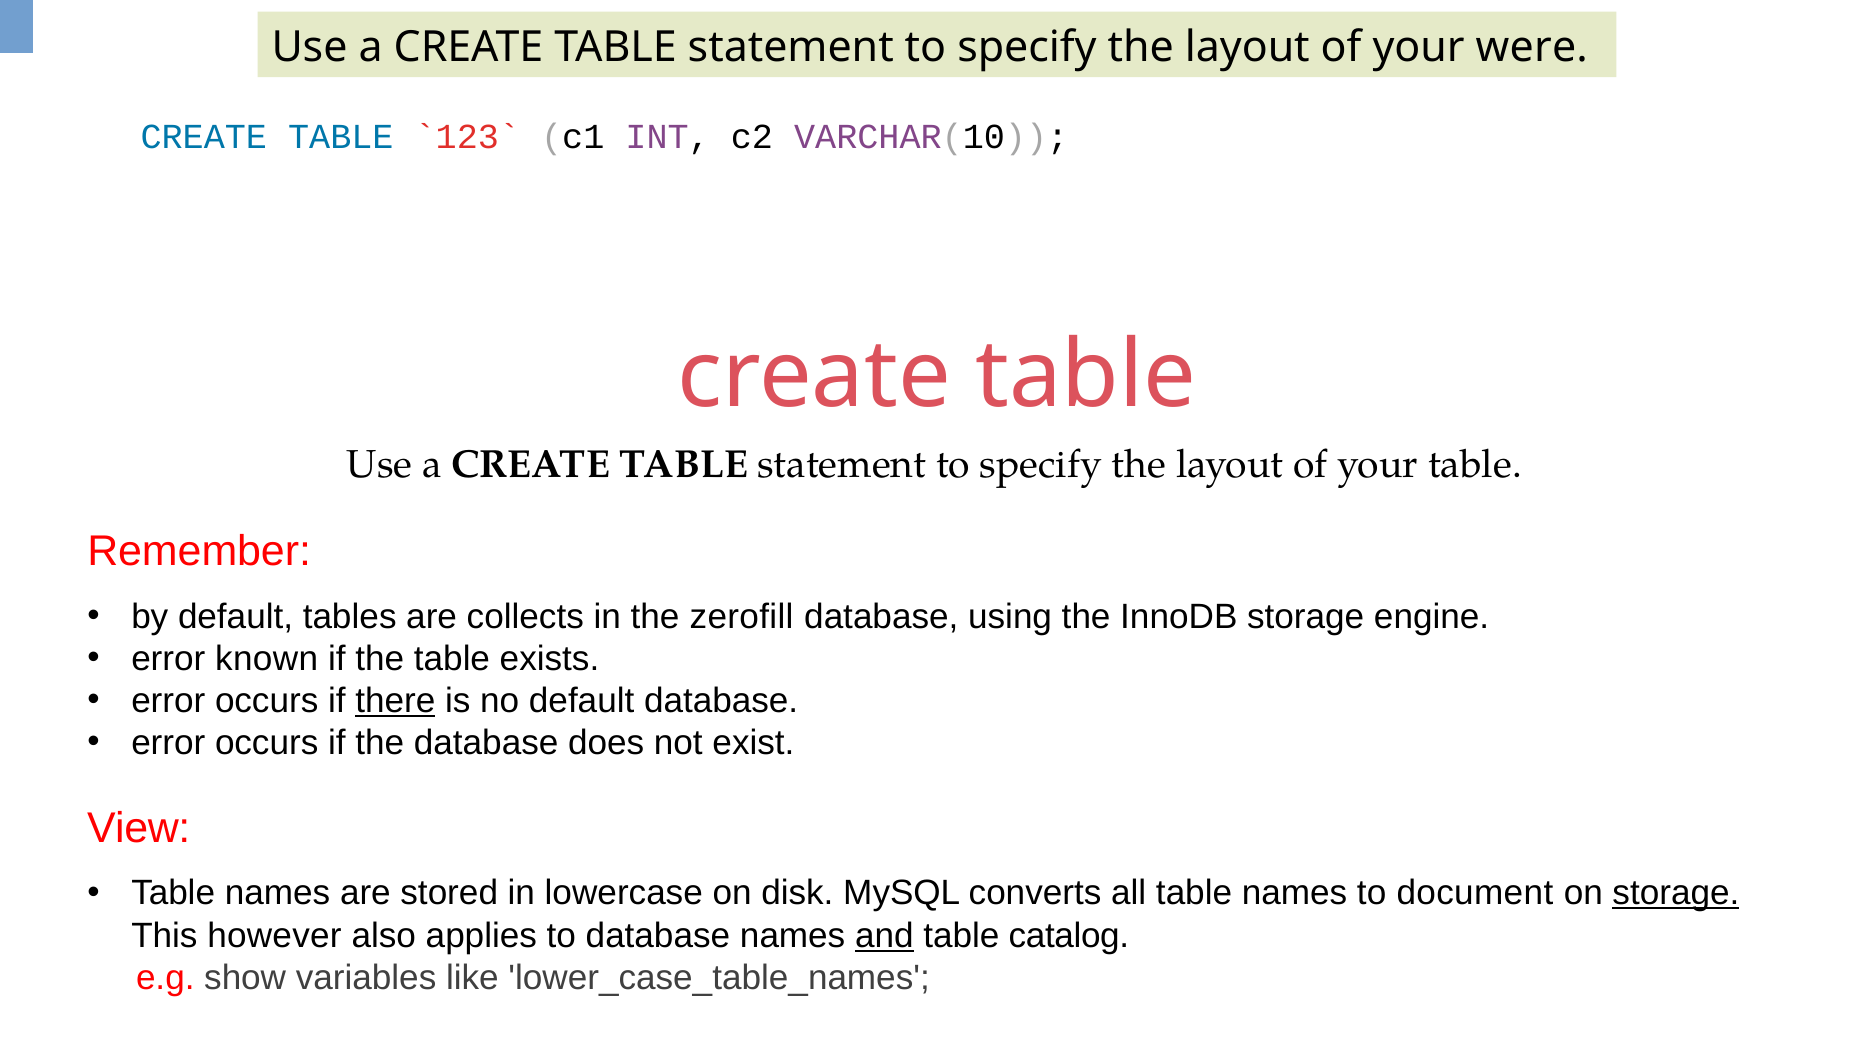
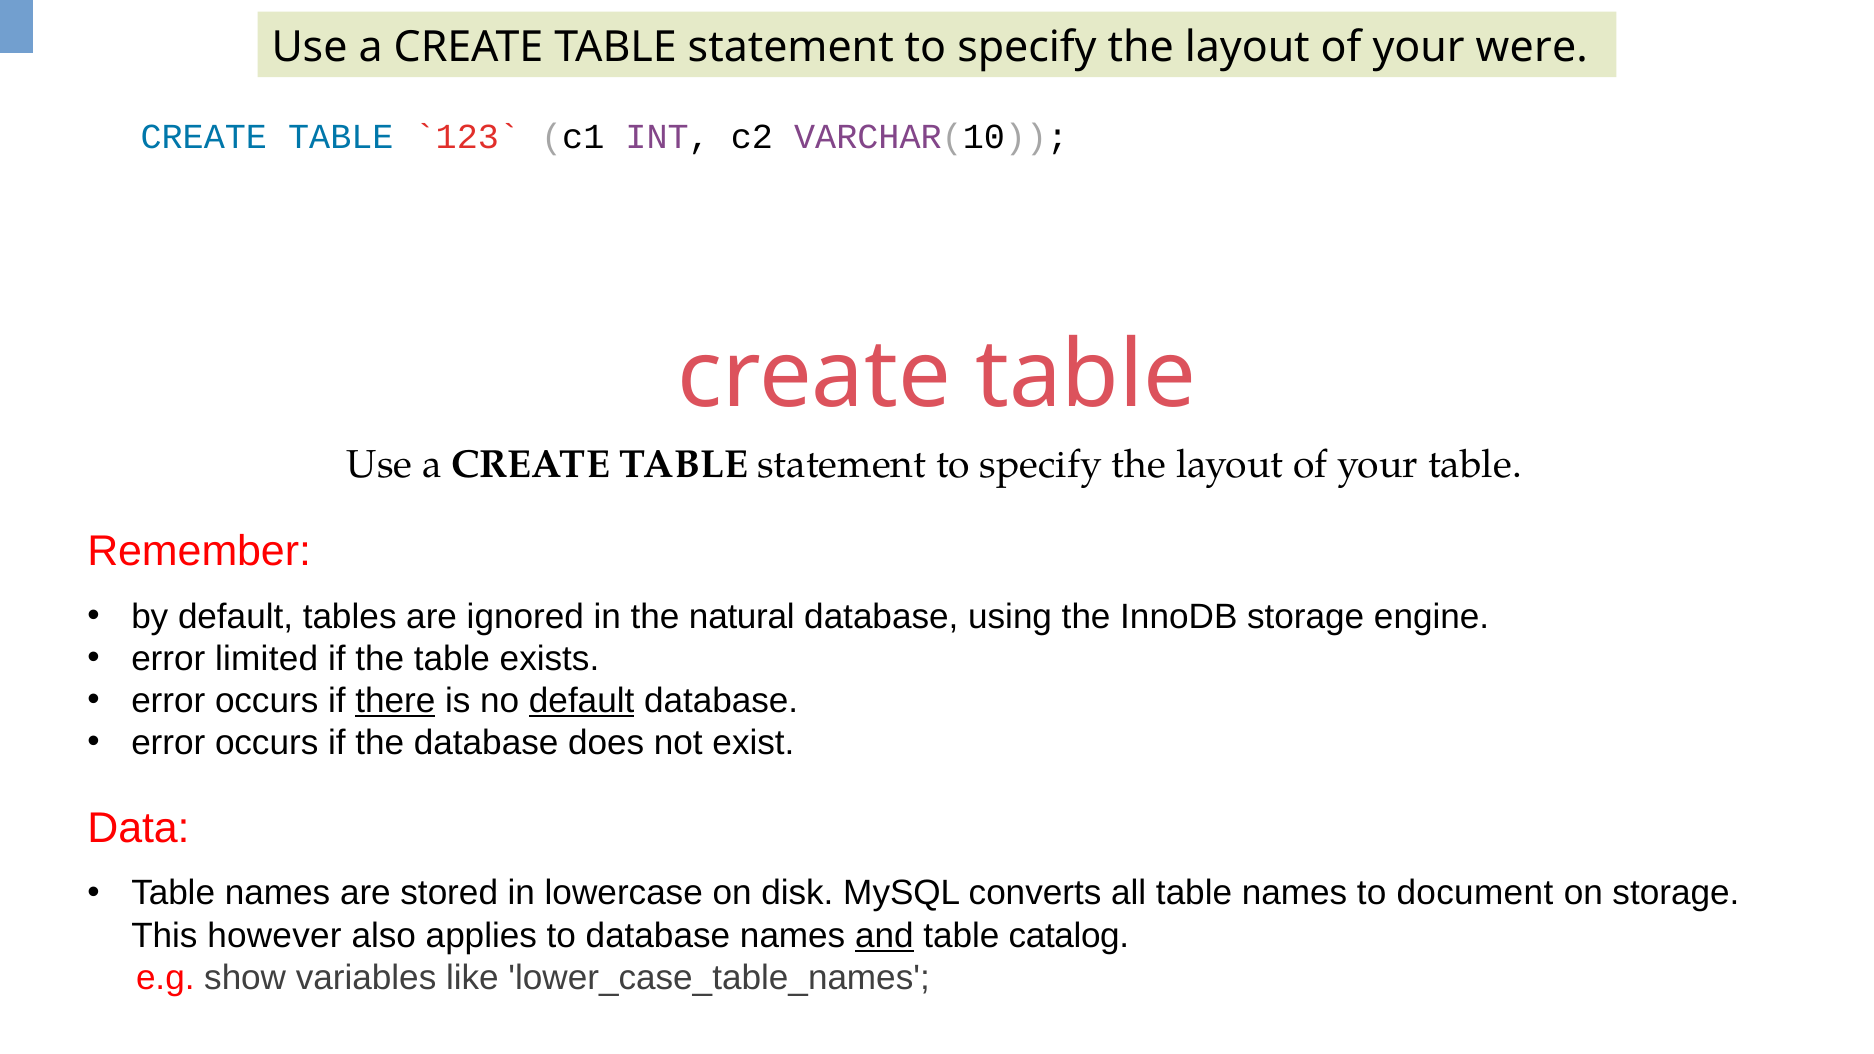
collects: collects -> ignored
zerofill: zerofill -> natural
known: known -> limited
default at (582, 701) underline: none -> present
View: View -> Data
storage at (1676, 893) underline: present -> none
